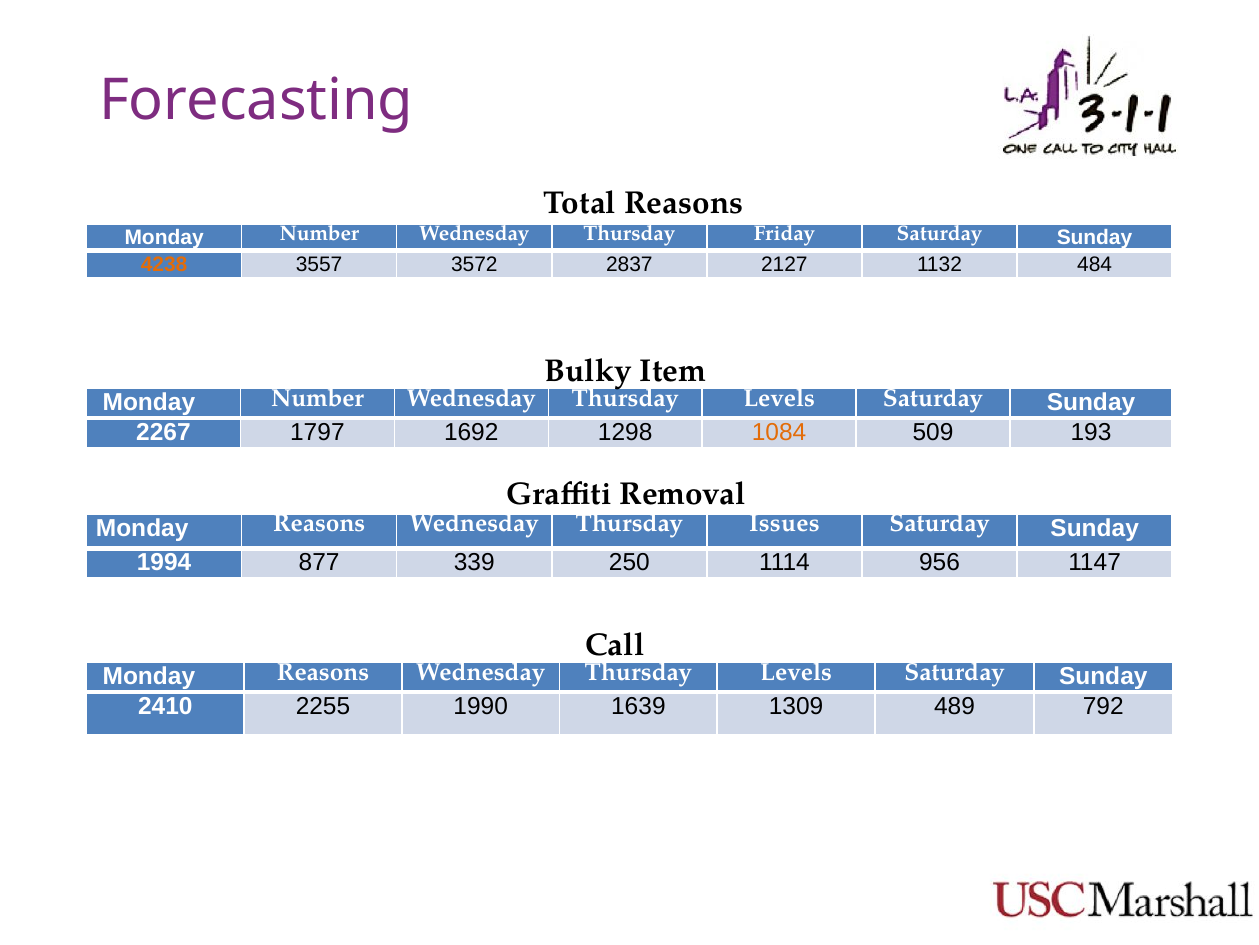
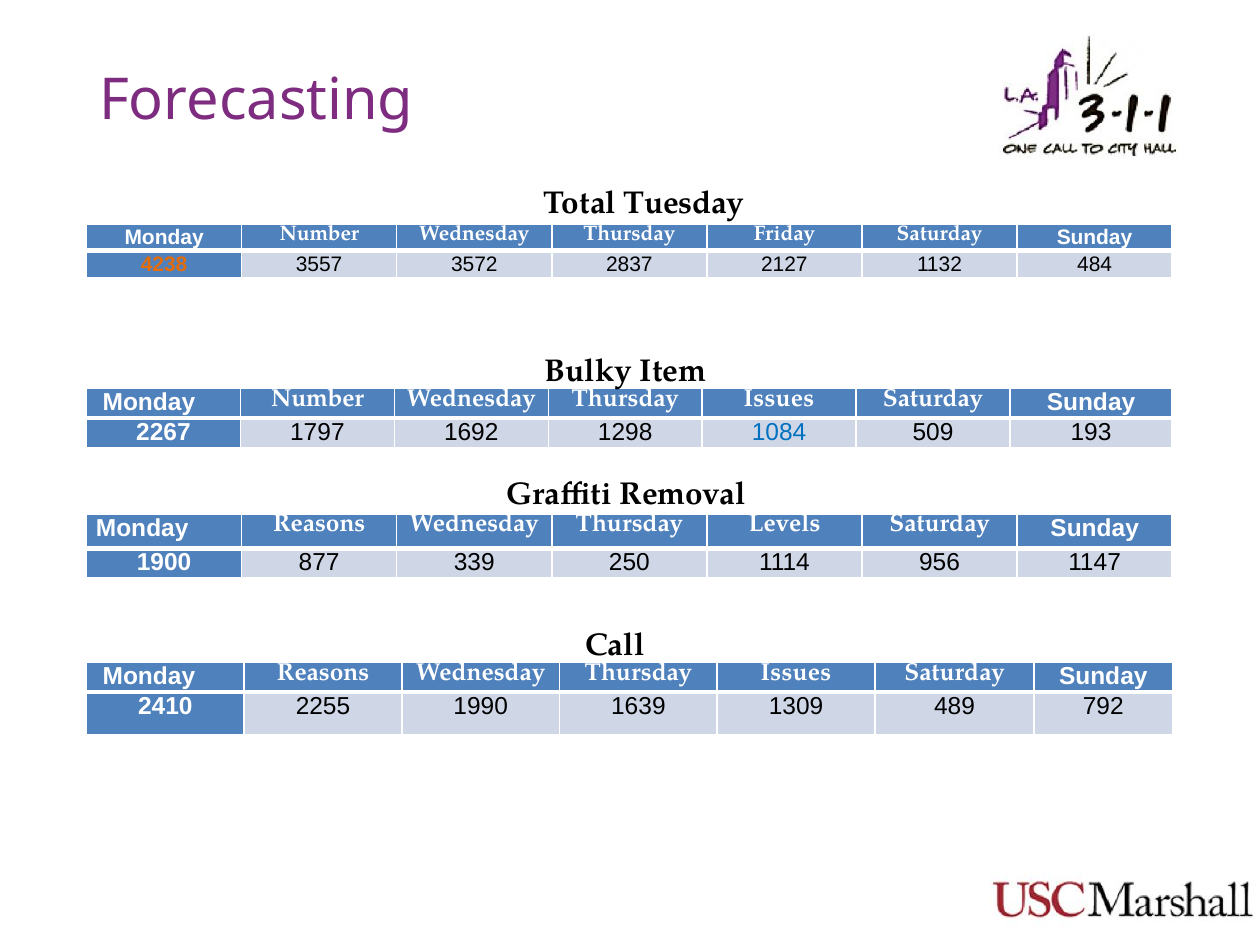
Total Reasons: Reasons -> Tuesday
Levels at (779, 398): Levels -> Issues
1084 colour: orange -> blue
Issues: Issues -> Levels
1994: 1994 -> 1900
Levels at (796, 672): Levels -> Issues
